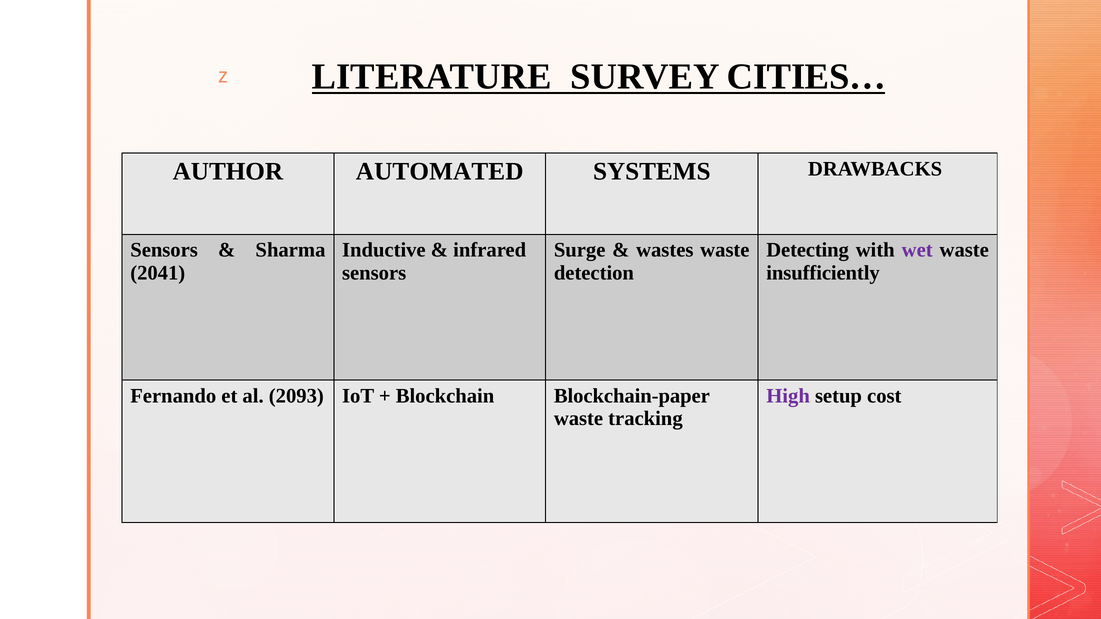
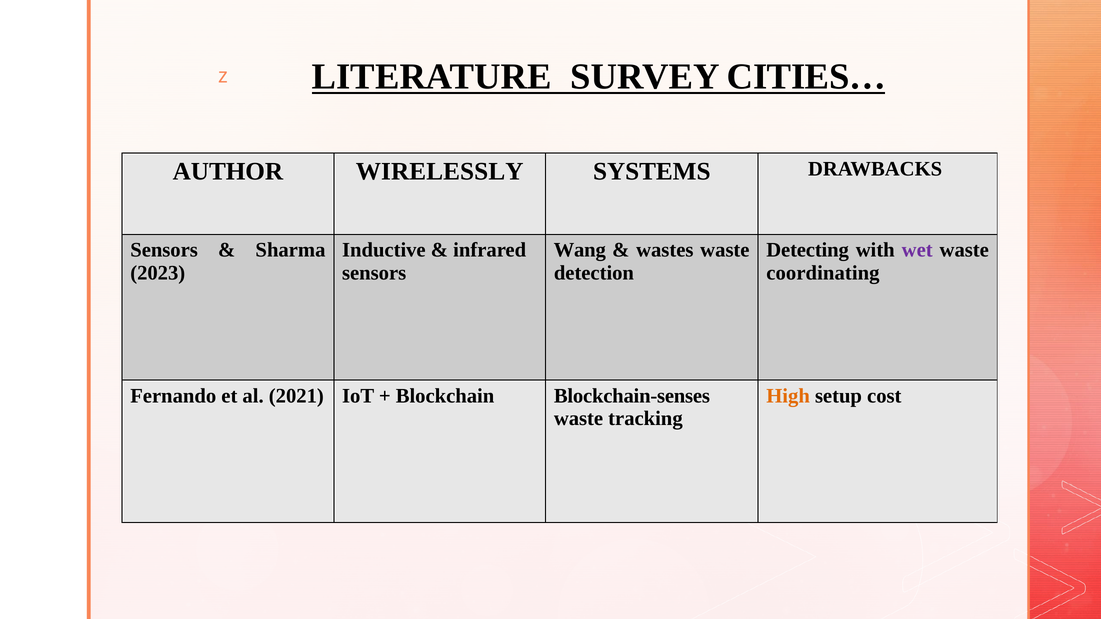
AUTOMATED: AUTOMATED -> WIRELESSLY
Surge: Surge -> Wang
2041: 2041 -> 2023
insufficiently: insufficiently -> coordinating
2093: 2093 -> 2021
Blockchain-paper: Blockchain-paper -> Blockchain-senses
High colour: purple -> orange
